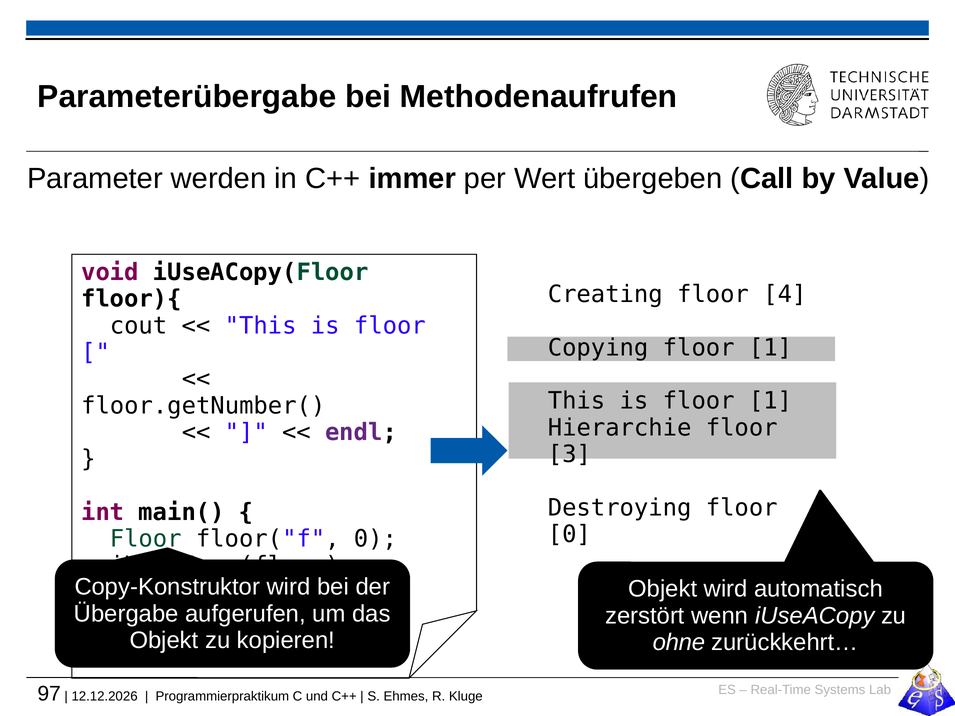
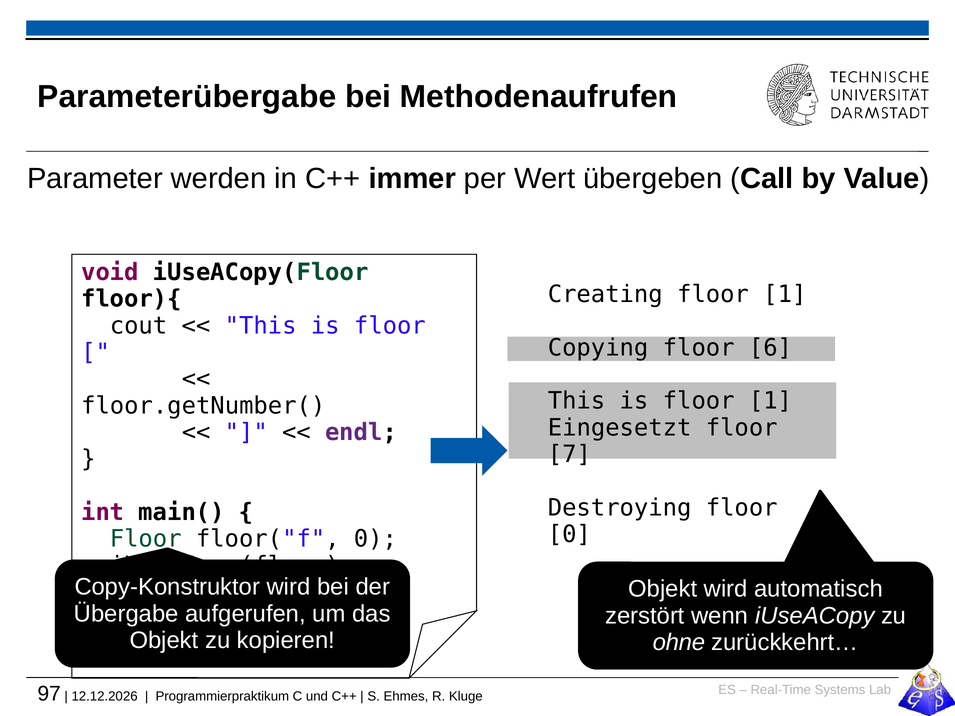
Creating floor 4: 4 -> 1
Copying floor 1: 1 -> 6
Hierarchie: Hierarchie -> Eingesetzt
3: 3 -> 7
